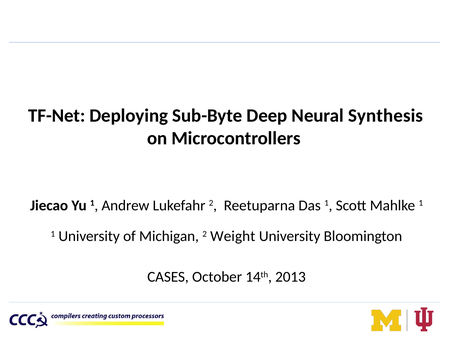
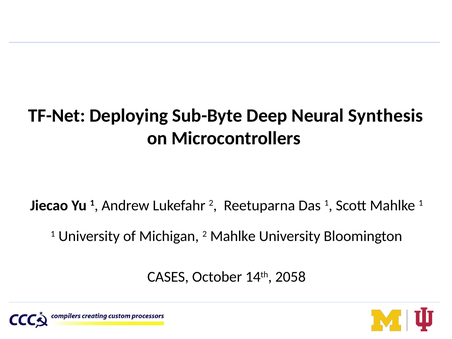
2 Weight: Weight -> Mahlke
2013: 2013 -> 2058
